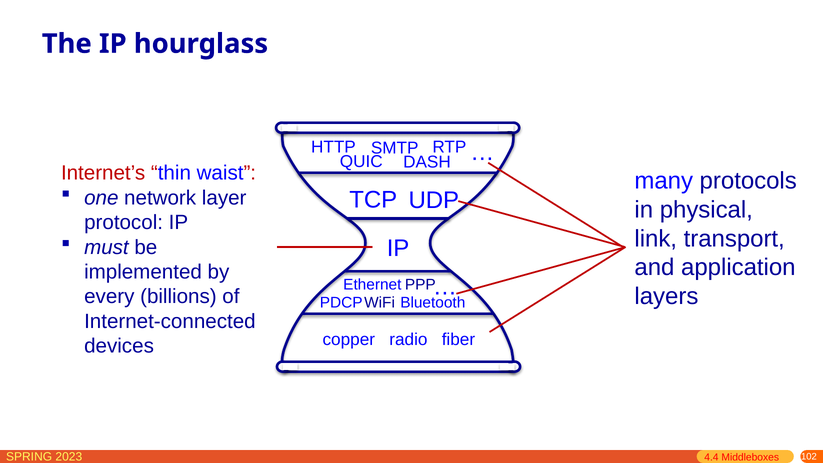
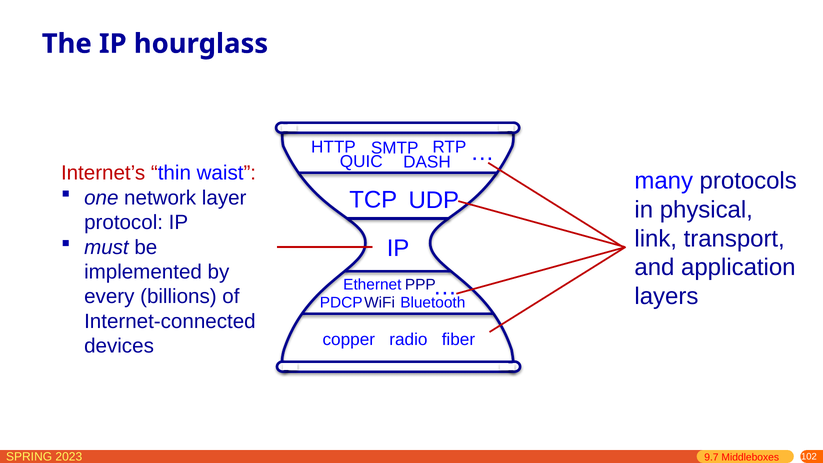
4.4: 4.4 -> 9.7
